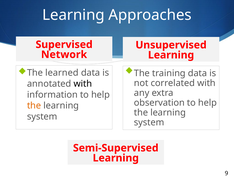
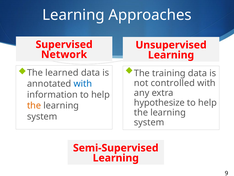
correlated: correlated -> controlled
with at (83, 83) colour: black -> blue
observation: observation -> hypothesize
